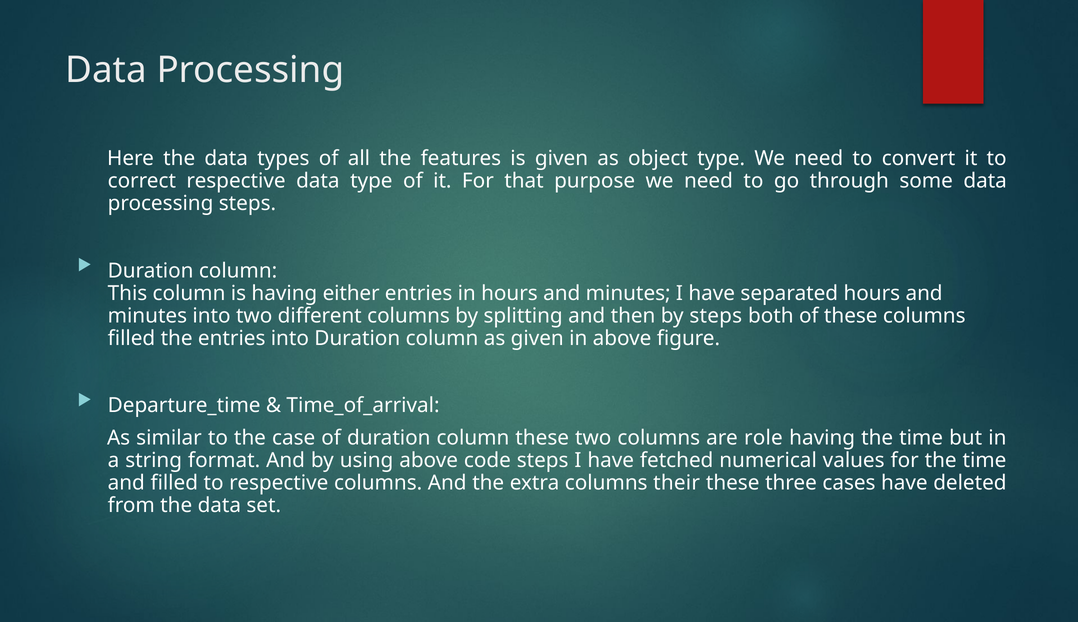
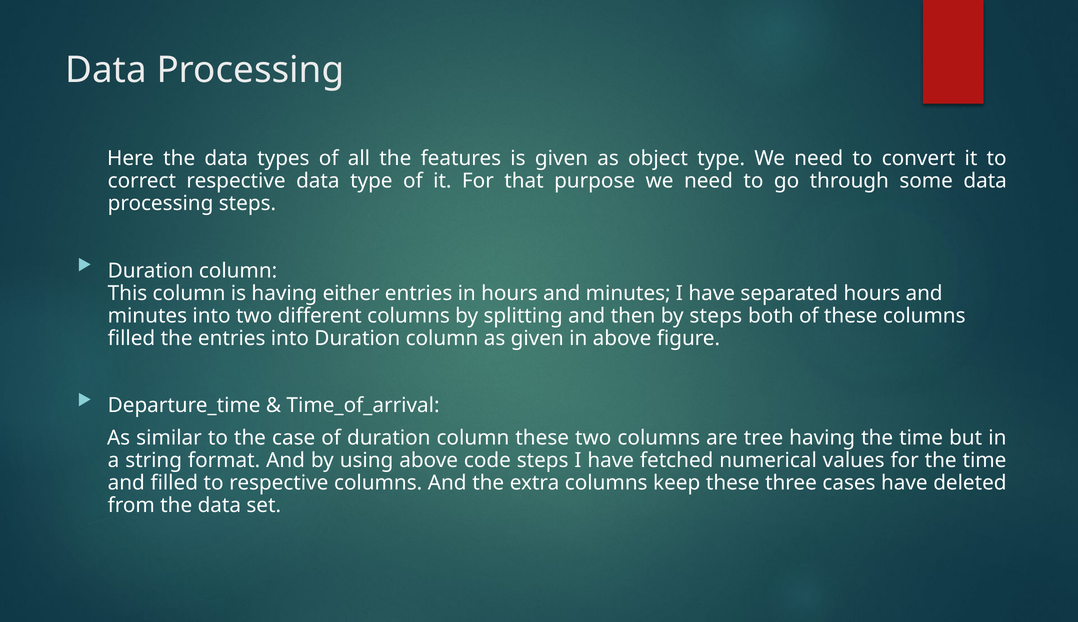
role: role -> tree
their: their -> keep
